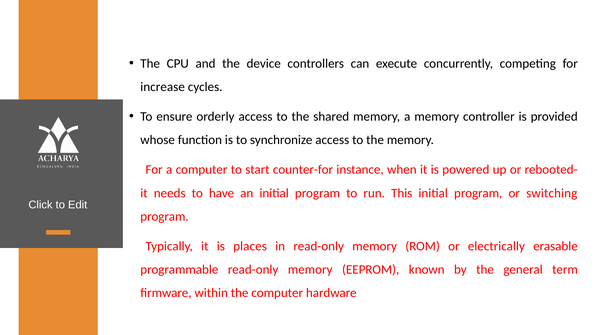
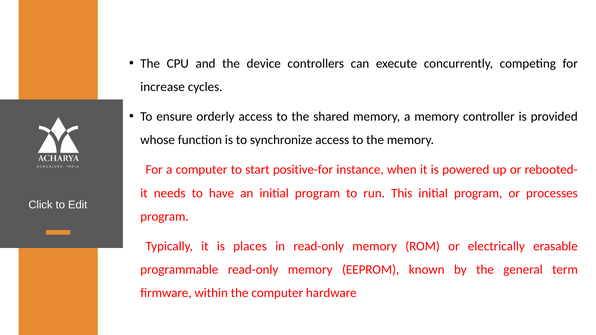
counter-for: counter-for -> positive-for
switching: switching -> processes
